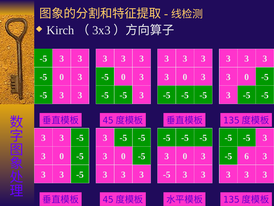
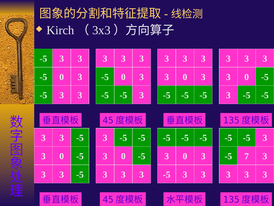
6: 6 -> 7
